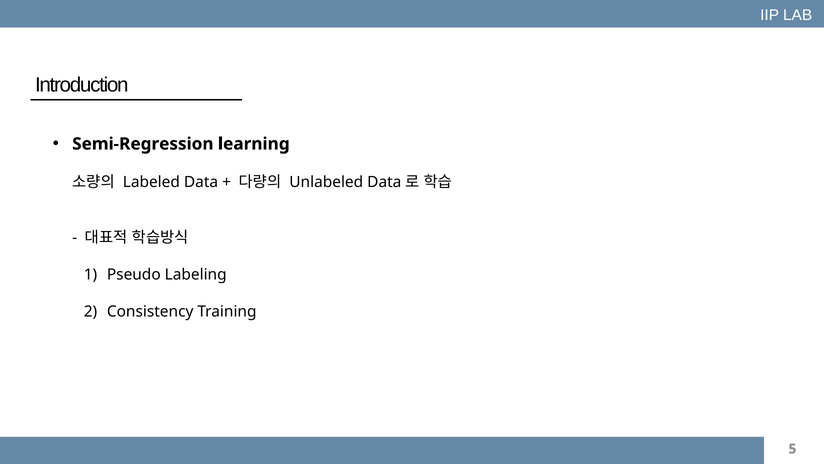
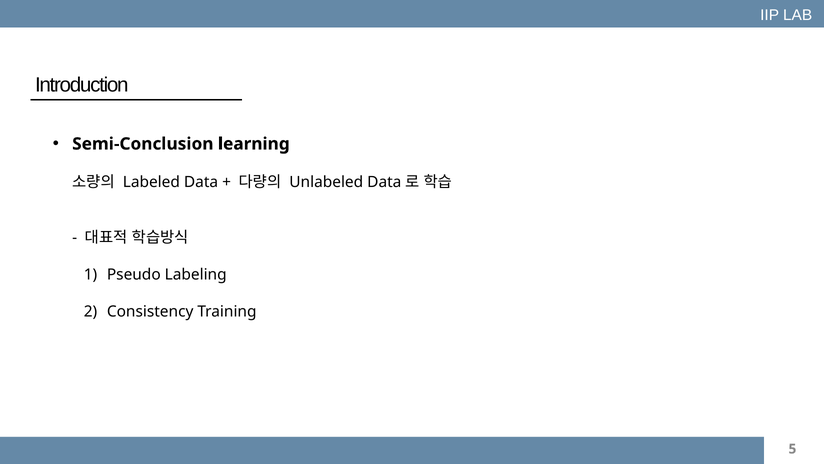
Semi-Regression: Semi-Regression -> Semi-Conclusion
